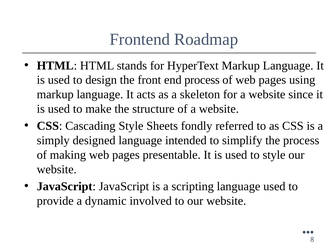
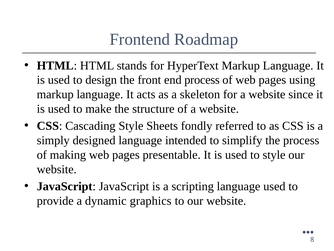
involved: involved -> graphics
